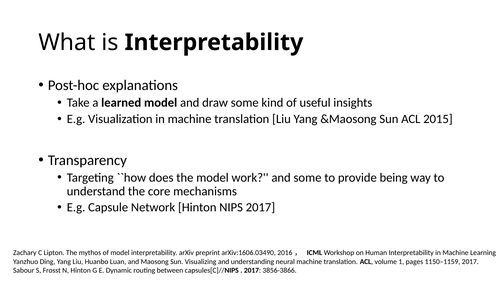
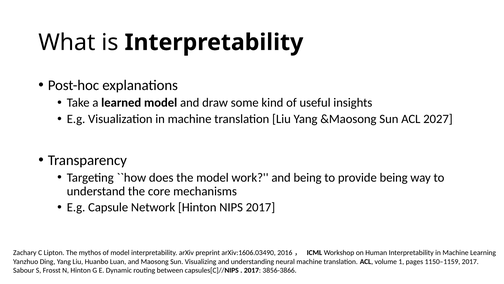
2015: 2015 -> 2027
and some: some -> being
